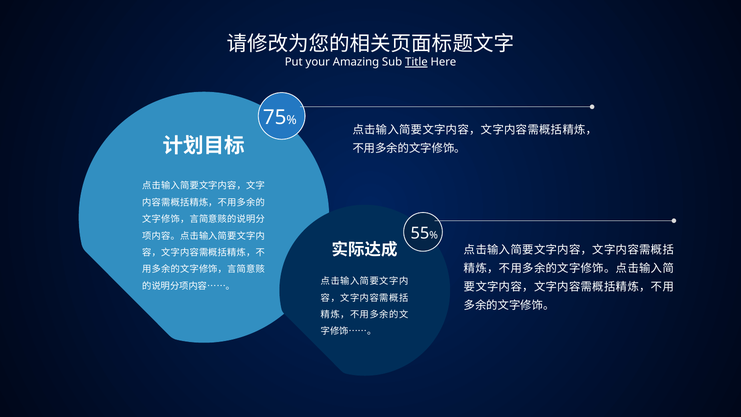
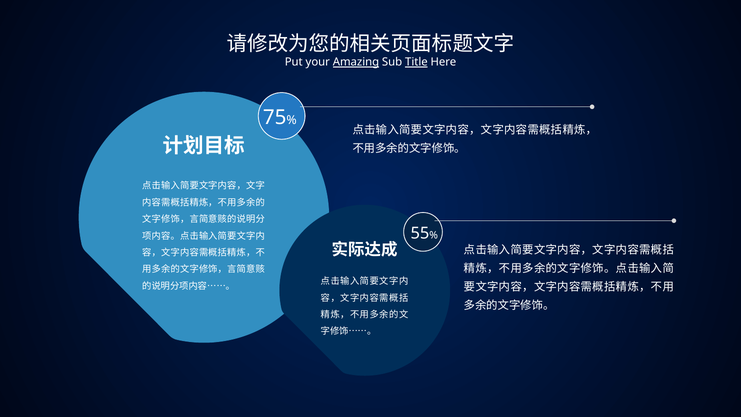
Amazing underline: none -> present
